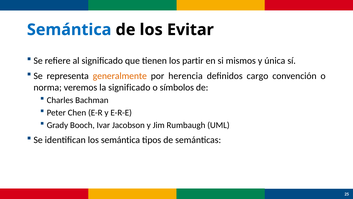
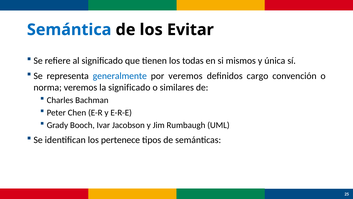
partir: partir -> todas
generalmente colour: orange -> blue
por herencia: herencia -> veremos
símbolos: símbolos -> similares
los semántica: semántica -> pertenece
